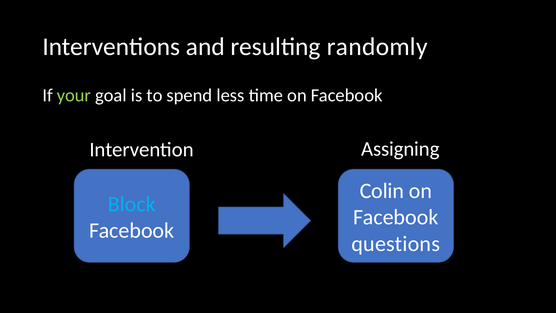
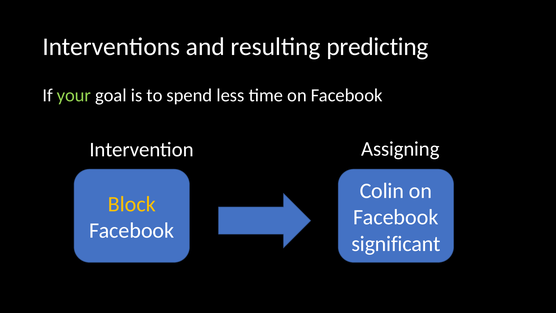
randomly: randomly -> predicting
Block colour: light blue -> yellow
questions: questions -> significant
